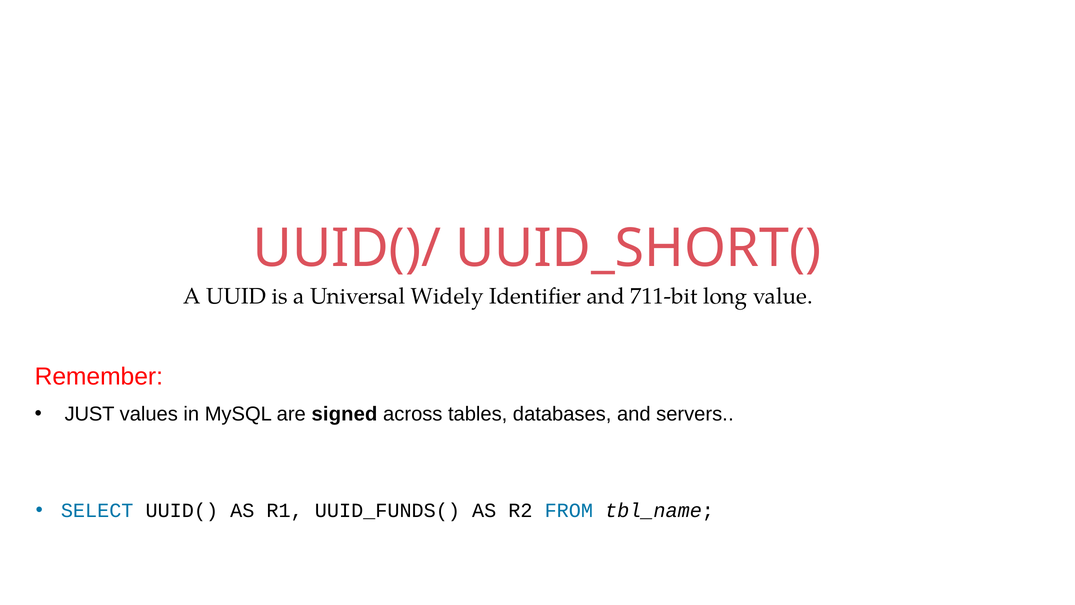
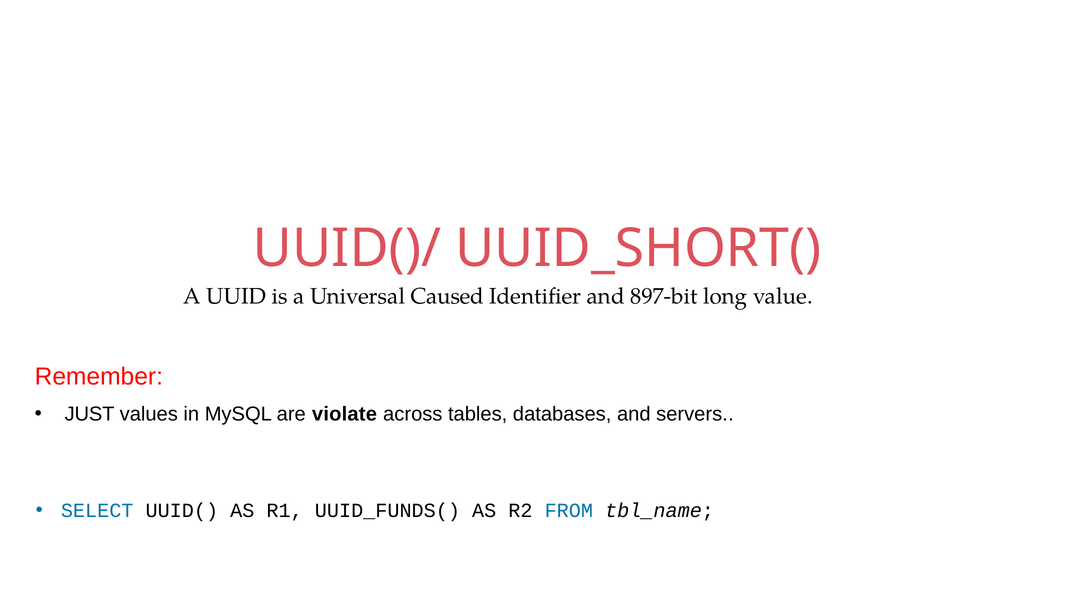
Widely: Widely -> Caused
711-bit: 711-bit -> 897-bit
signed: signed -> violate
